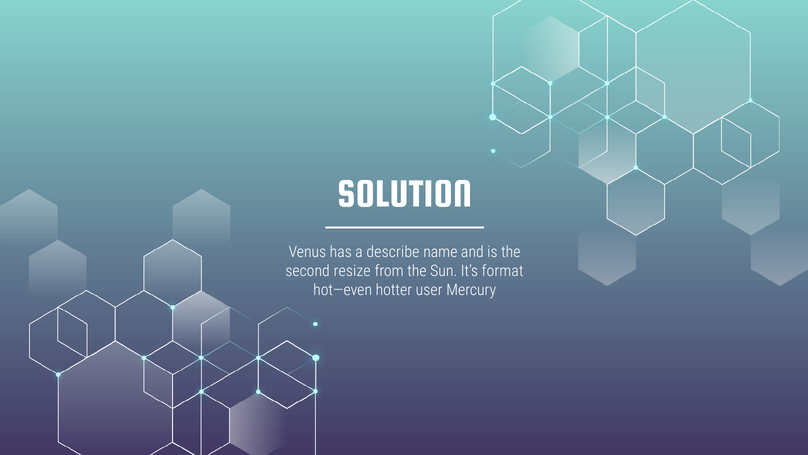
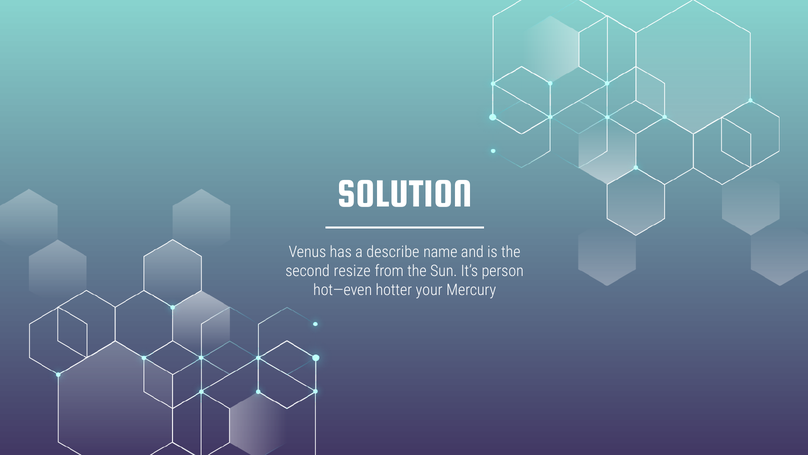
format: format -> person
user: user -> your
